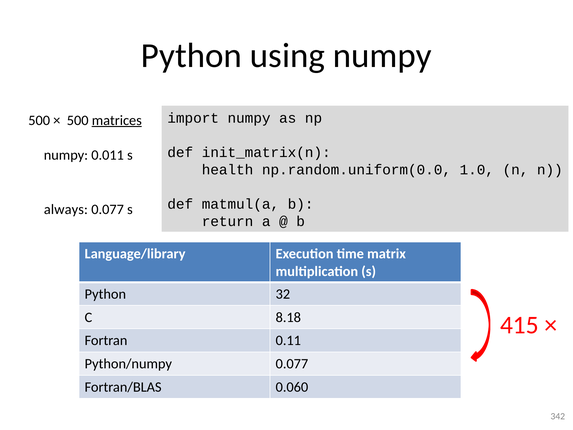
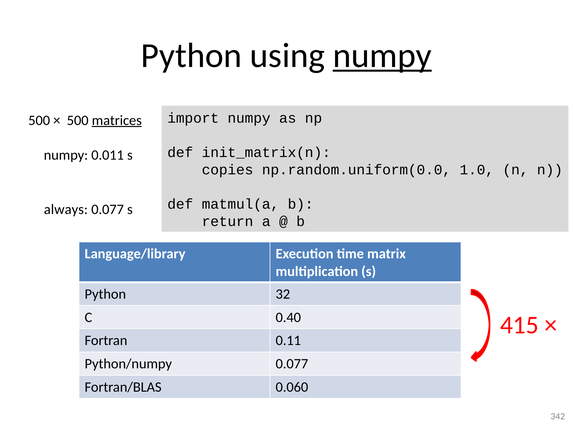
numpy at (382, 55) underline: none -> present
health: health -> copies
8.18: 8.18 -> 0.40
